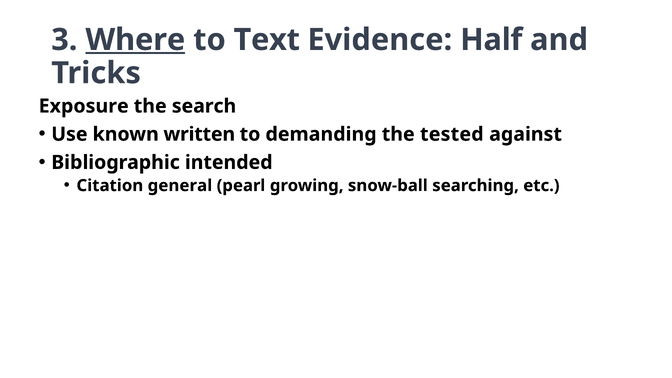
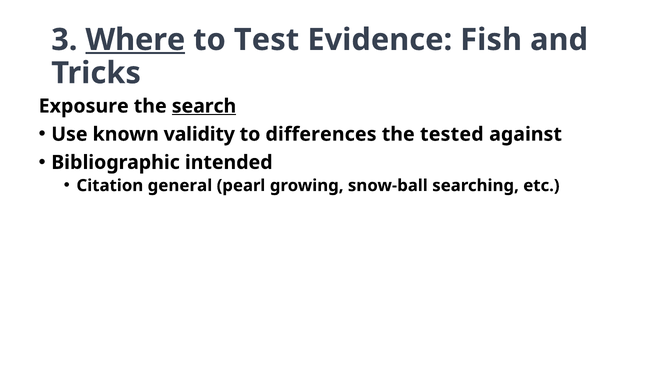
Text: Text -> Test
Half: Half -> Fish
search underline: none -> present
written: written -> validity
demanding: demanding -> differences
